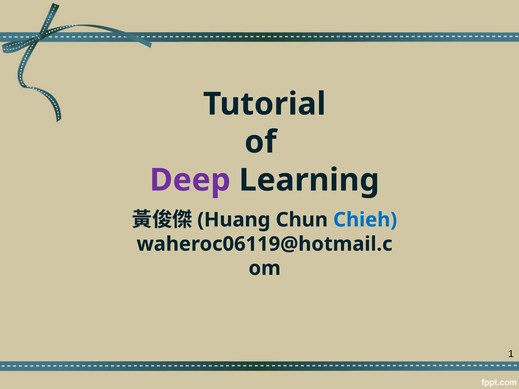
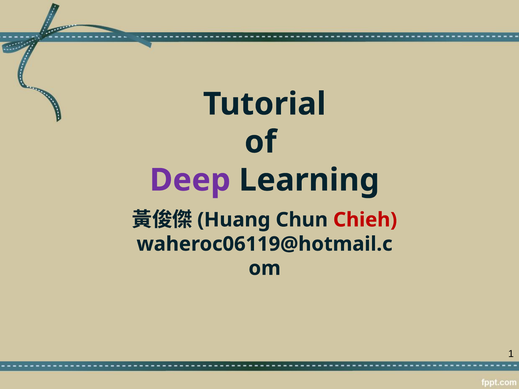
Chieh colour: blue -> red
